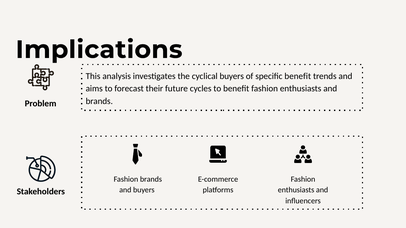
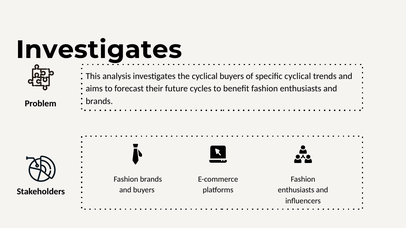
Implications at (99, 50): Implications -> Investigates
specific benefit: benefit -> cyclical
